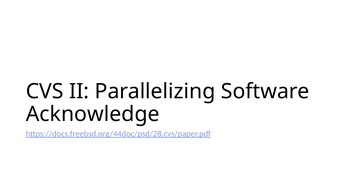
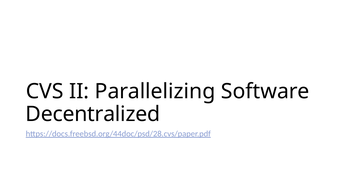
Acknowledge: Acknowledge -> Decentralized
